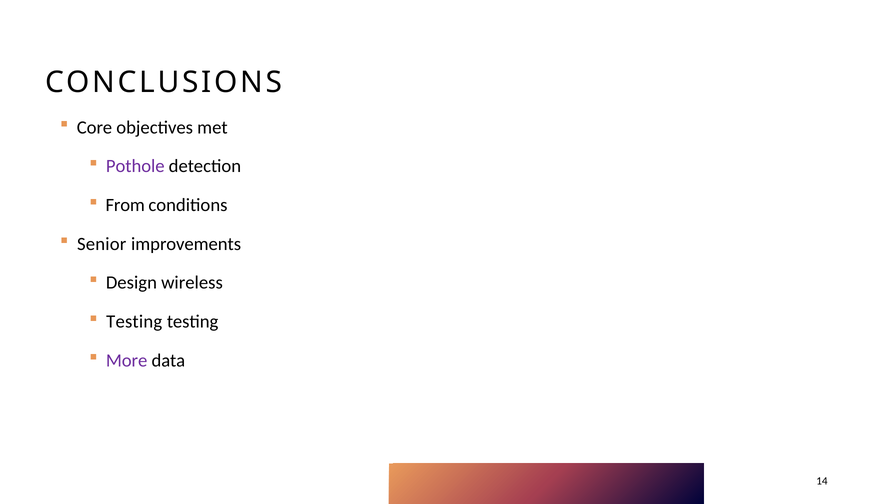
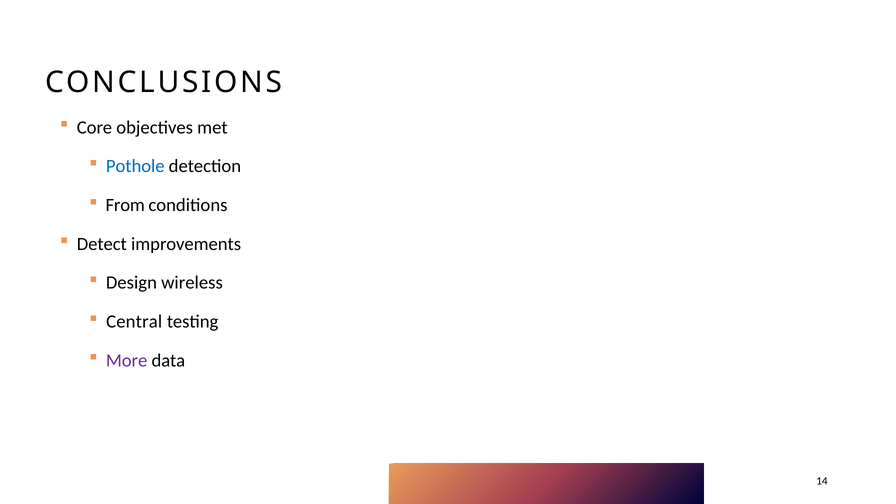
Pothole colour: purple -> blue
Senior: Senior -> Detect
Testing at (134, 322): Testing -> Central
